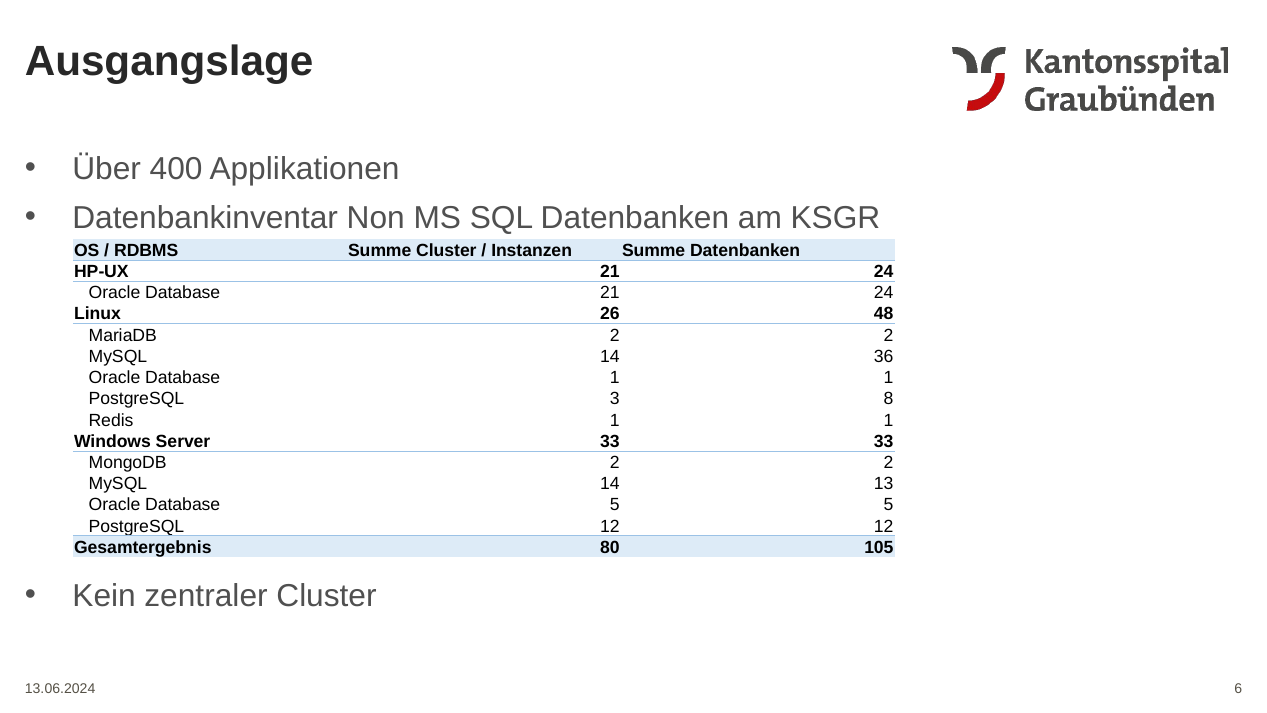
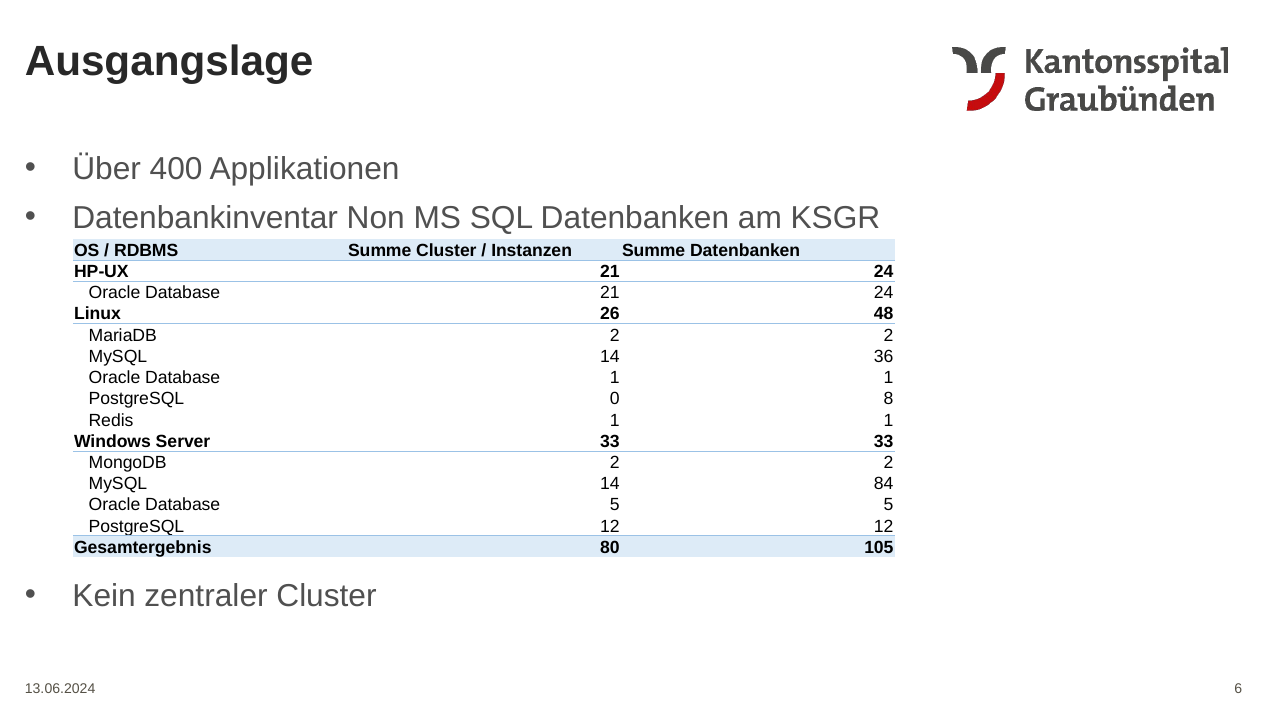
3: 3 -> 0
13: 13 -> 84
